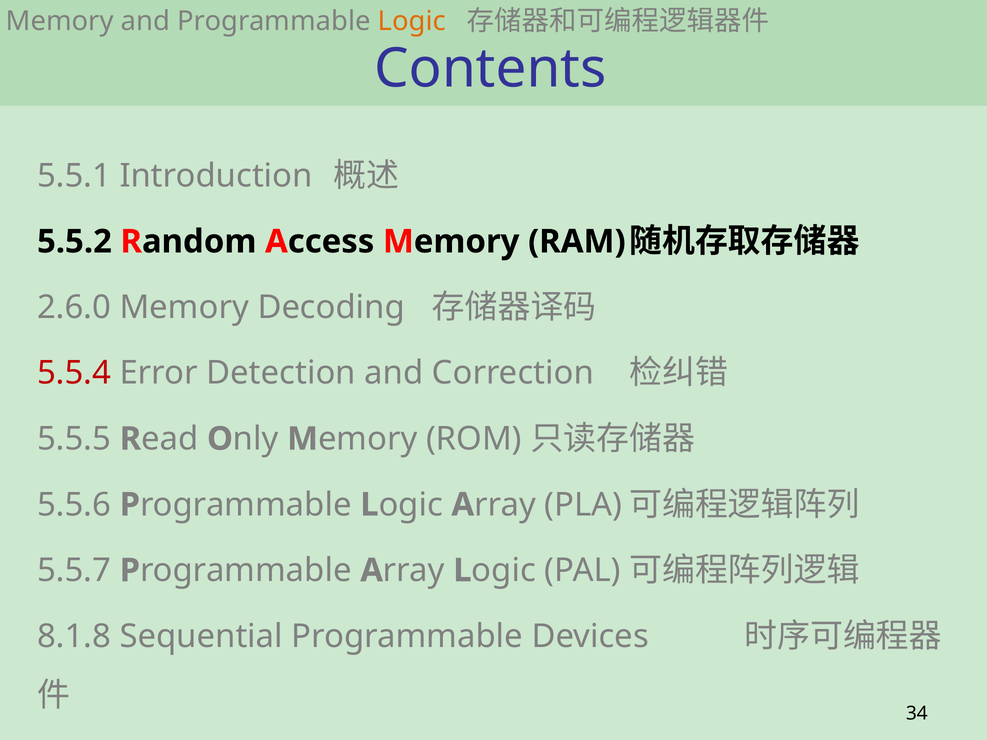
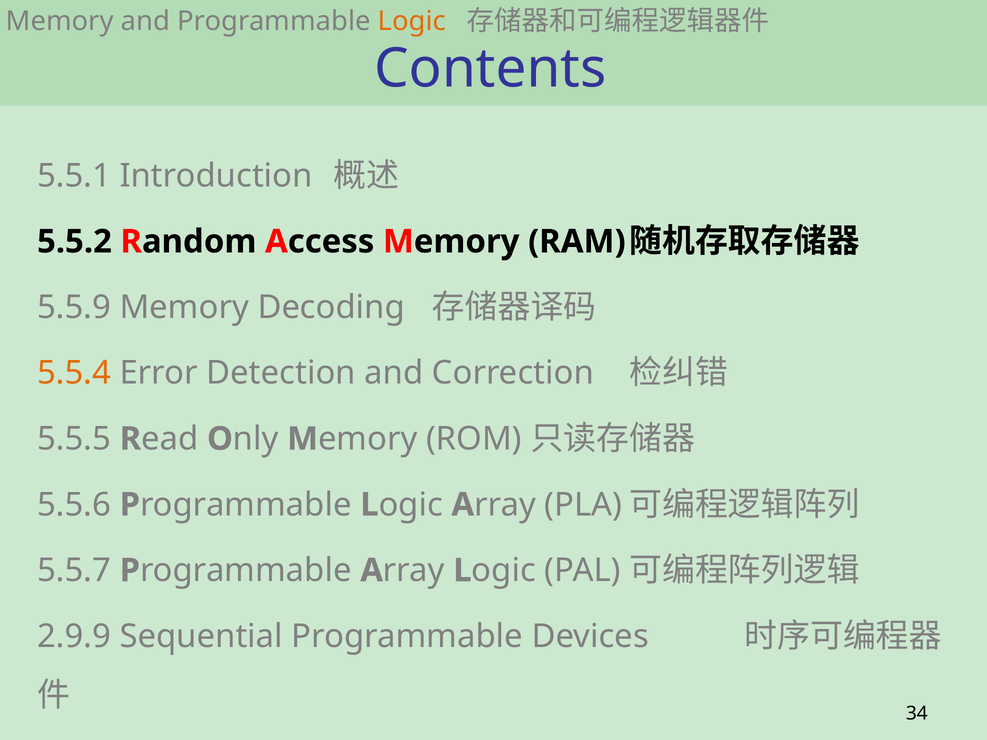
2.6.0: 2.6.0 -> 5.5.9
5.5.4 colour: red -> orange
8.1.8: 8.1.8 -> 2.9.9
